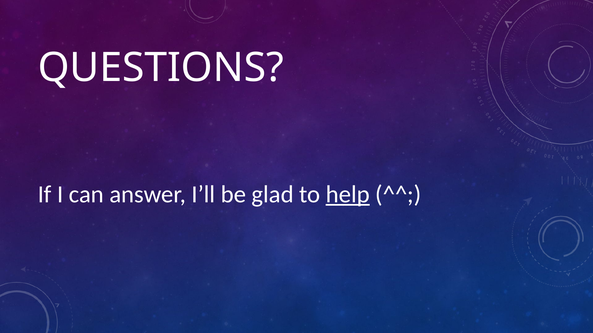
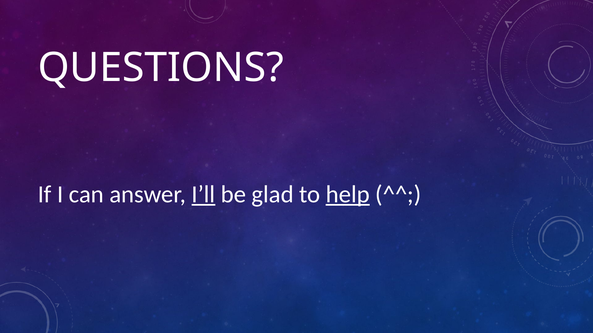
I’ll underline: none -> present
